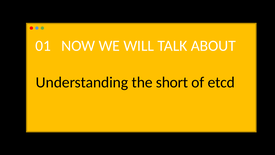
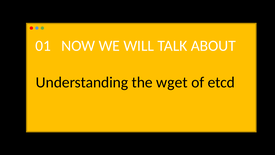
short: short -> wget
